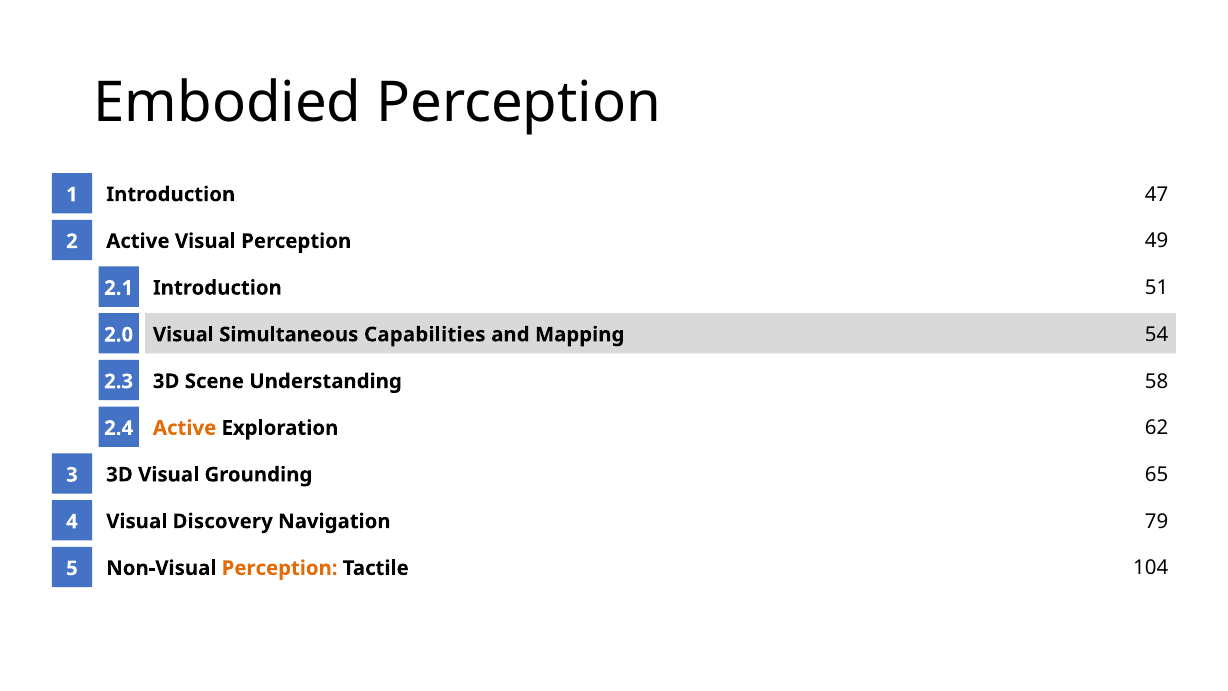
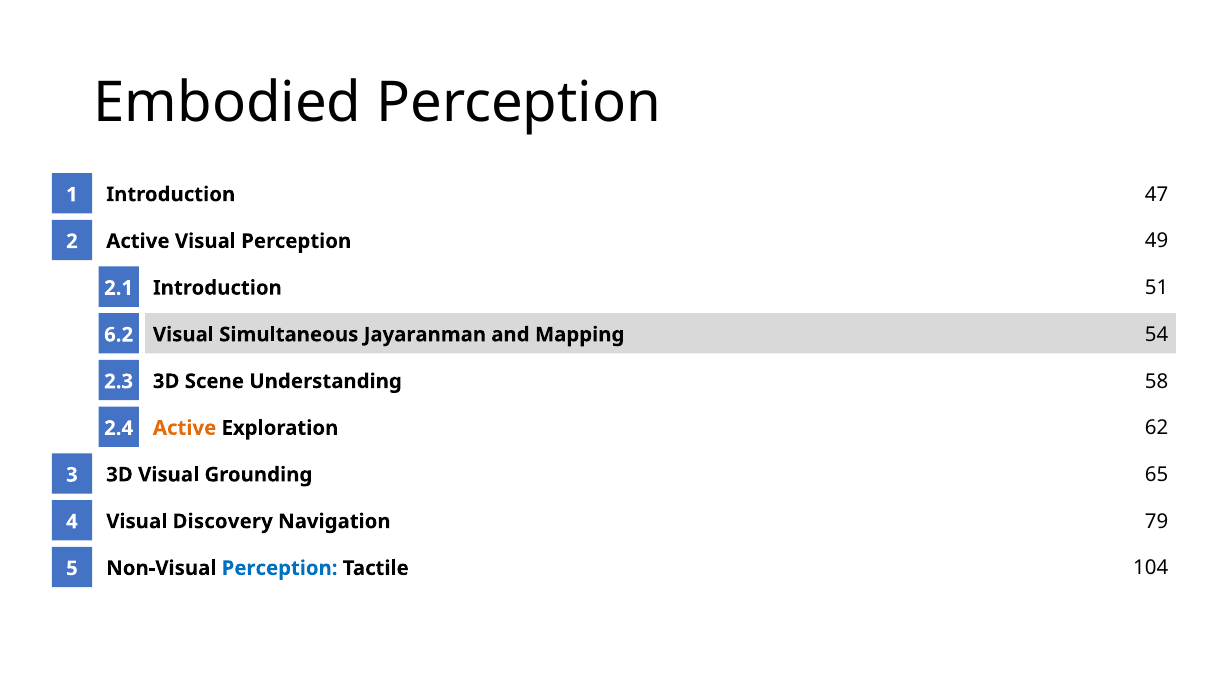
Capabilities: Capabilities -> Jayaranman
2.0: 2.0 -> 6.2
Perception at (280, 568) colour: orange -> blue
